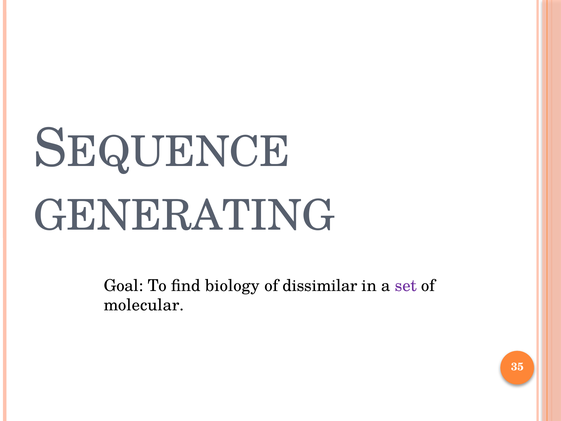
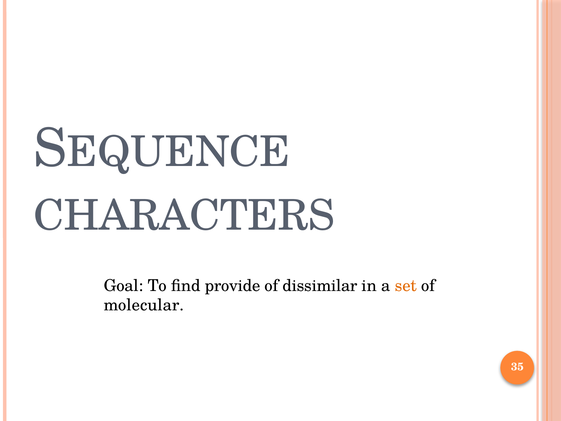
GENERATING: GENERATING -> CHARACTERS
biology: biology -> provide
set colour: purple -> orange
